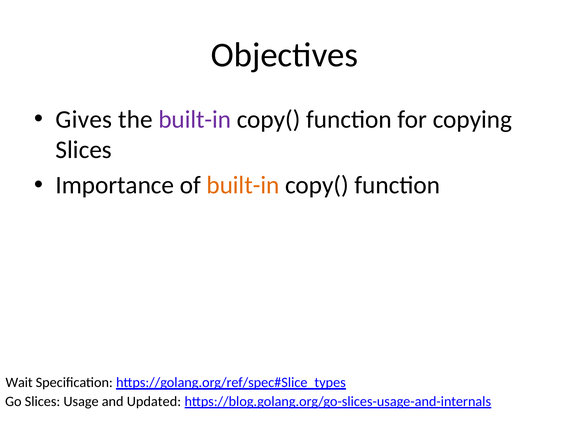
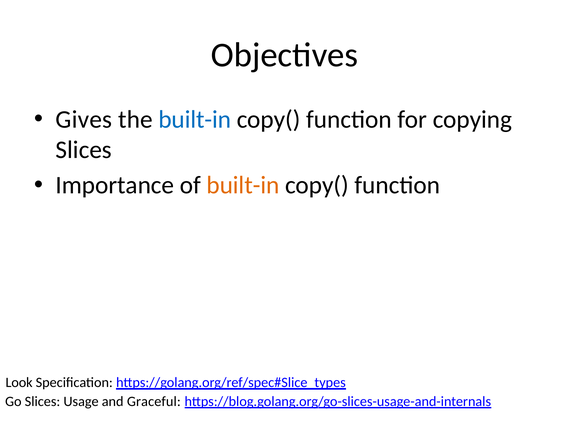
built-in at (195, 119) colour: purple -> blue
Wait: Wait -> Look
Updated: Updated -> Graceful
